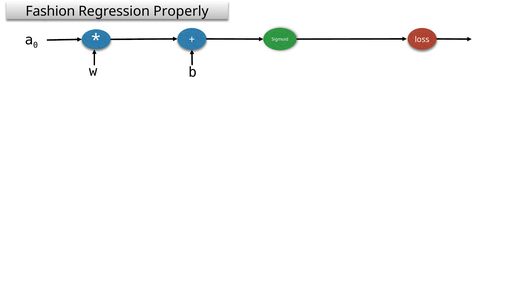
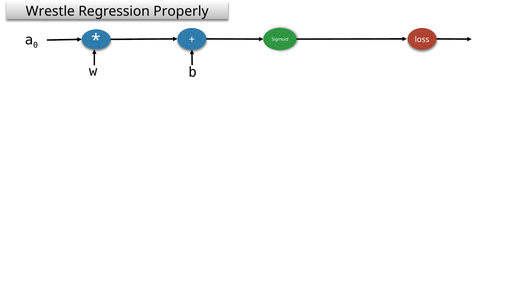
Fashion: Fashion -> Wrestle
